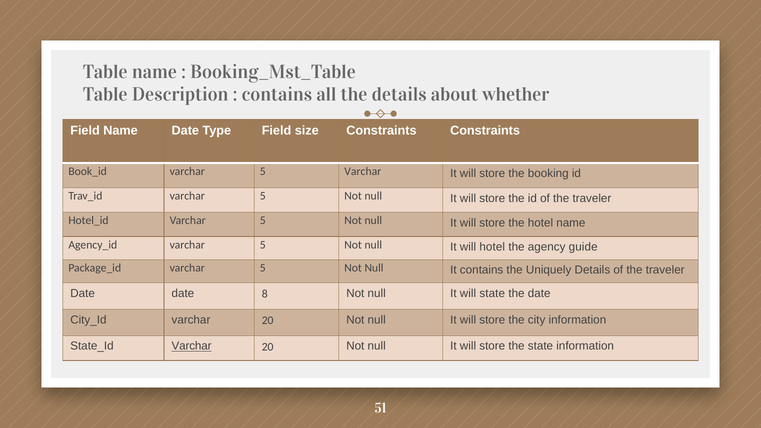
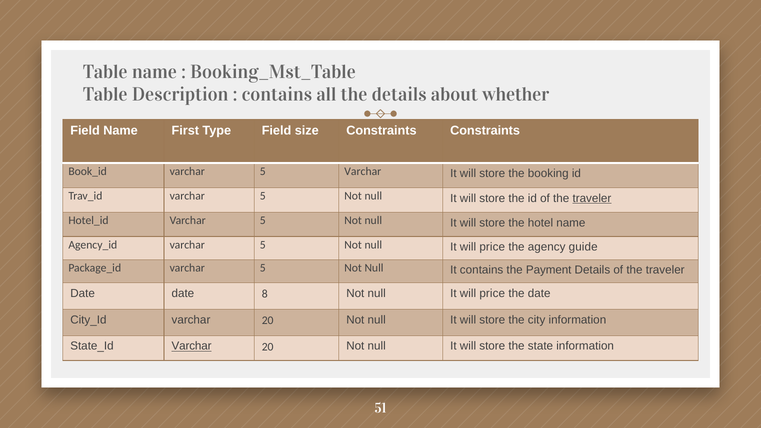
Name Date: Date -> First
traveler at (592, 198) underline: none -> present
hotel at (492, 247): hotel -> price
Uniquely: Uniquely -> Payment
state at (492, 293): state -> price
